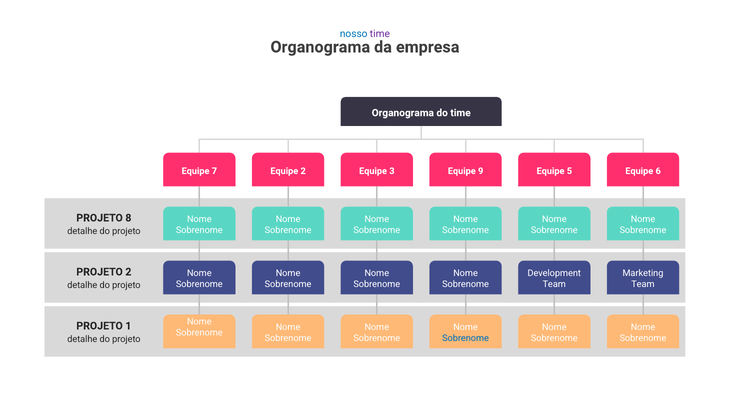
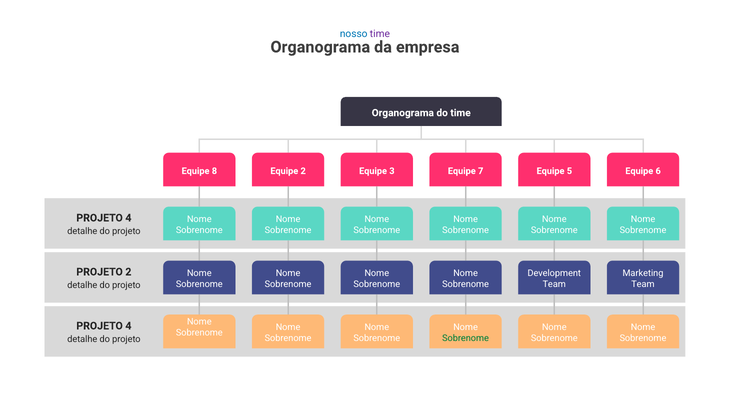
7: 7 -> 8
9: 9 -> 7
8 at (128, 218): 8 -> 4
1 at (128, 326): 1 -> 4
Sobrenome at (466, 338) colour: blue -> green
